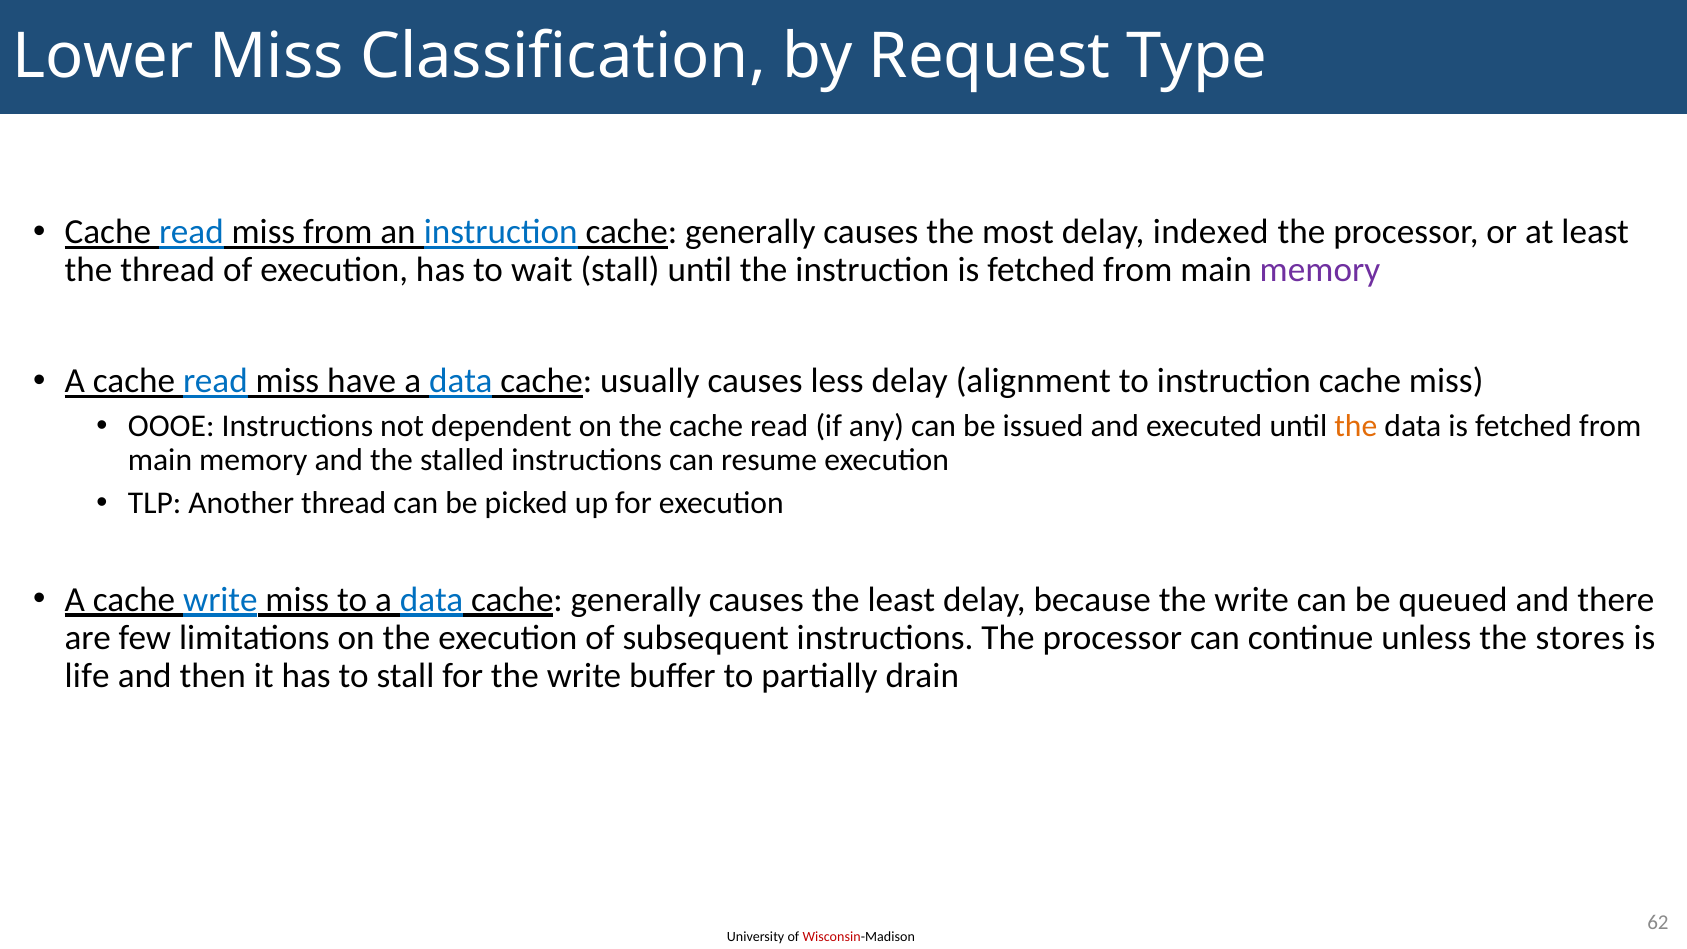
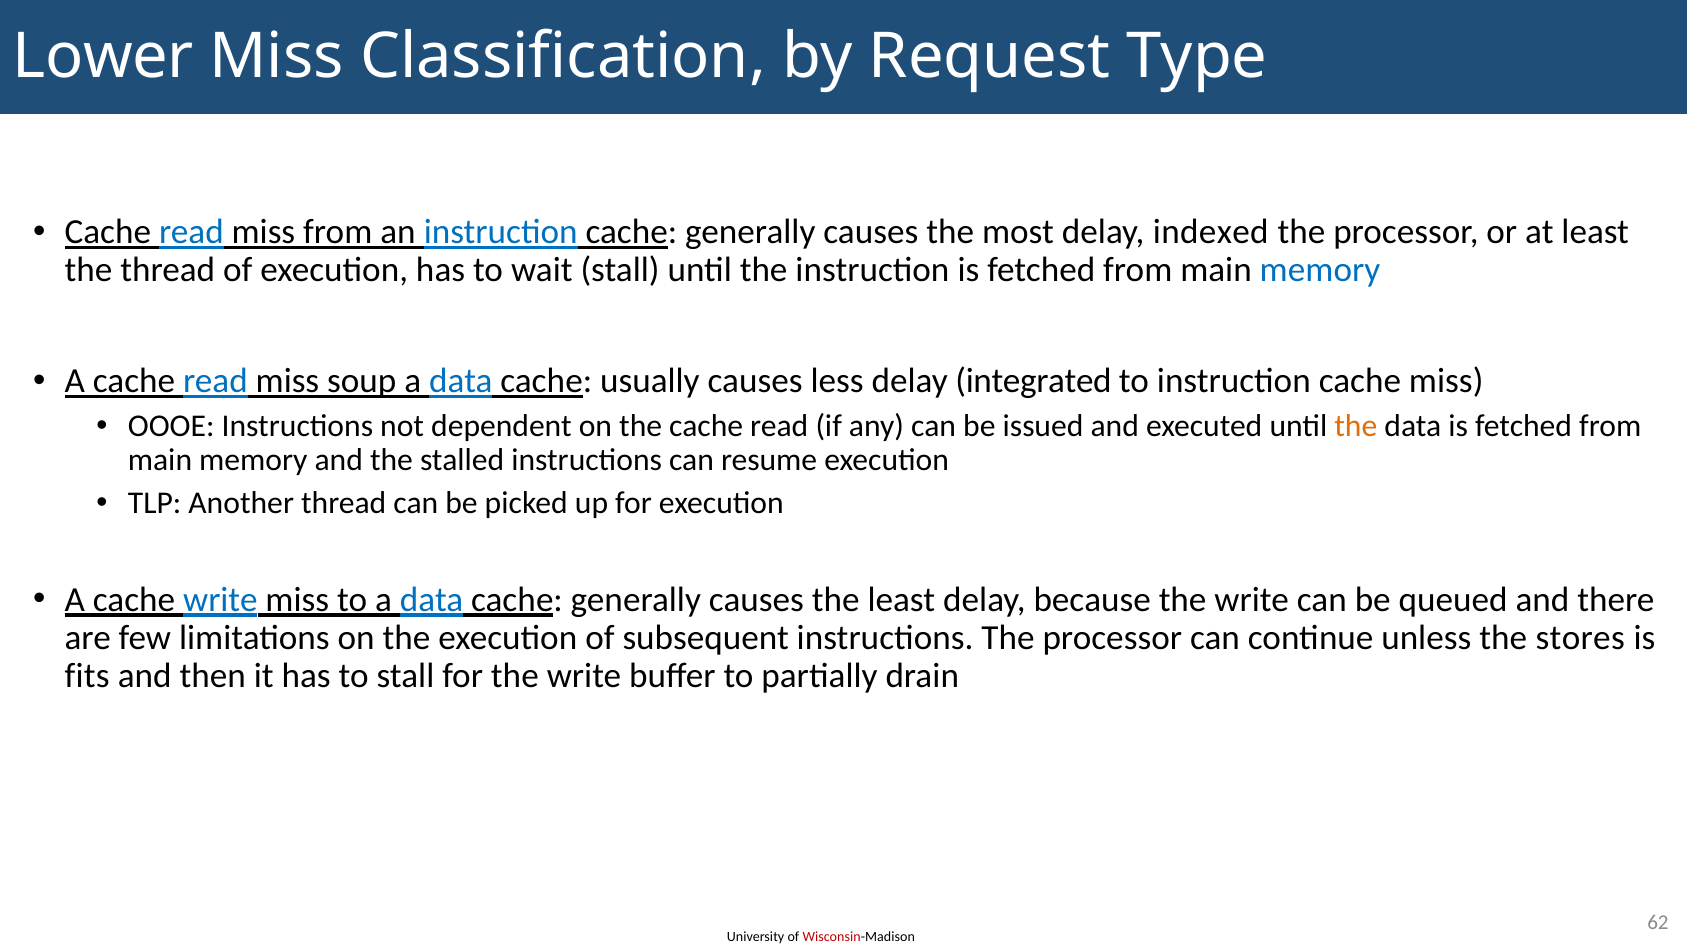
memory at (1320, 270) colour: purple -> blue
have: have -> soup
alignment: alignment -> integrated
life: life -> fits
